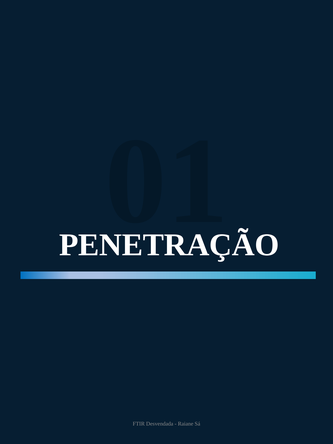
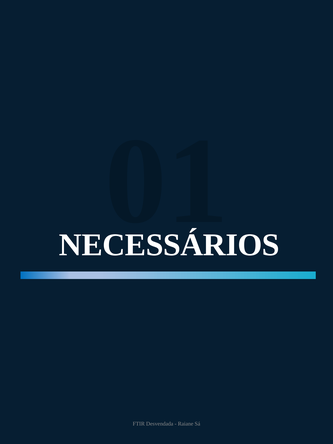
PENETRAÇÃO: PENETRAÇÃO -> NECESSÁRIOS
